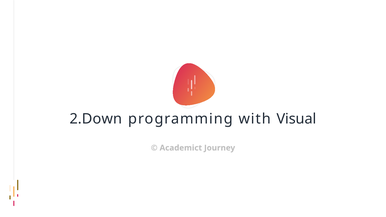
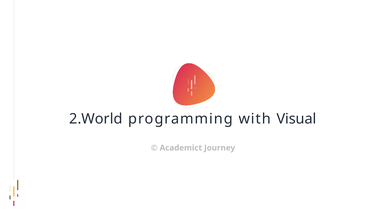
2.Down: 2.Down -> 2.World
